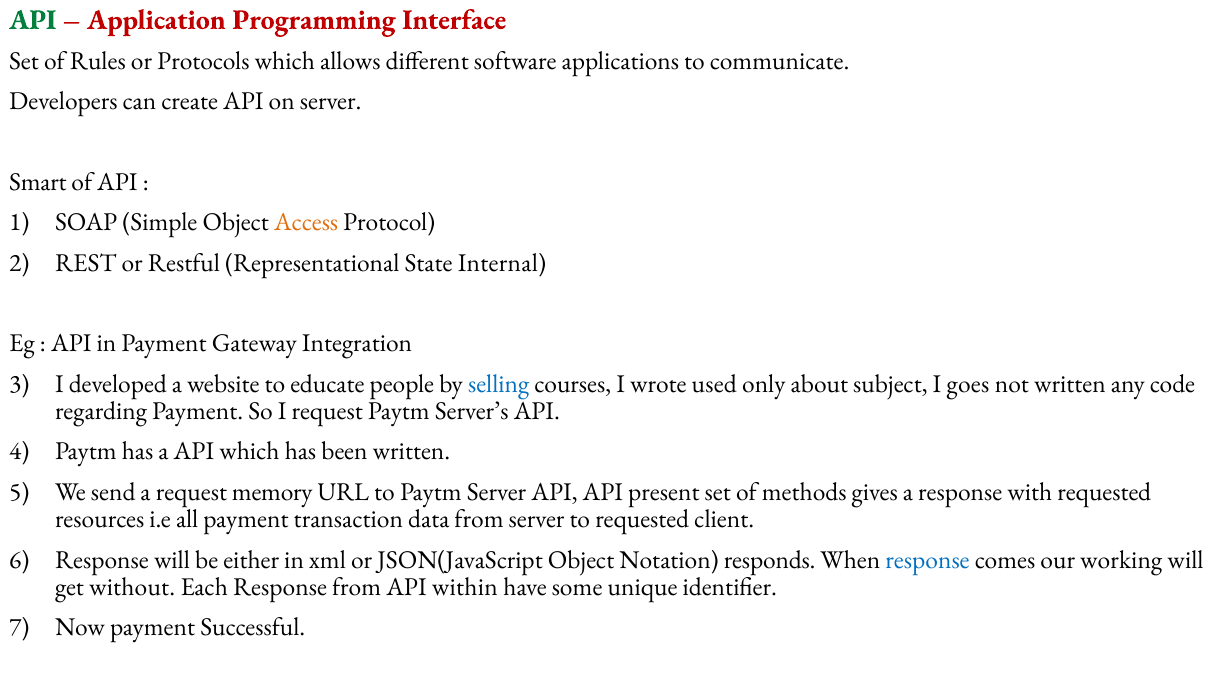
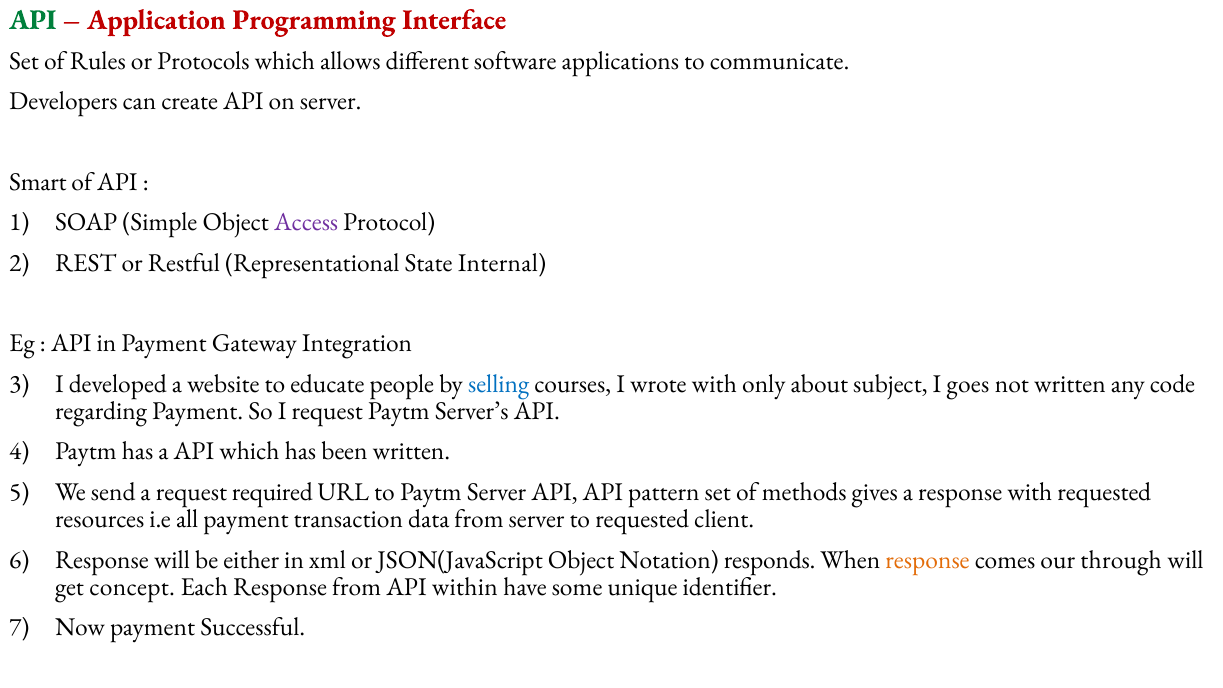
Access colour: orange -> purple
wrote used: used -> with
memory: memory -> required
present: present -> pattern
response at (928, 560) colour: blue -> orange
working: working -> through
without: without -> concept
